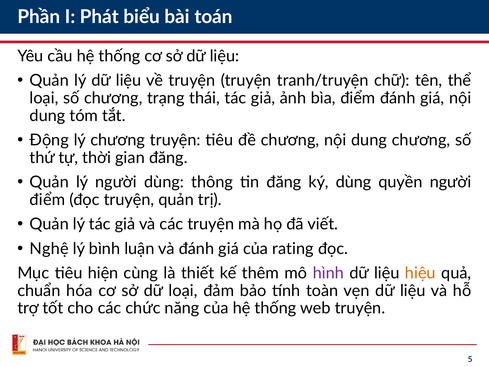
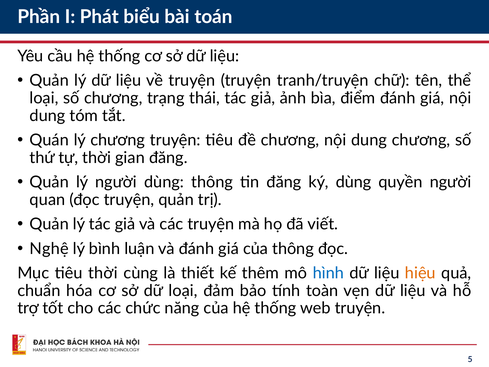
Động: Động -> Quán
điểm at (47, 200): điểm -> quan
của rating: rating -> thông
tiêu hiện: hiện -> thời
hình colour: purple -> blue
